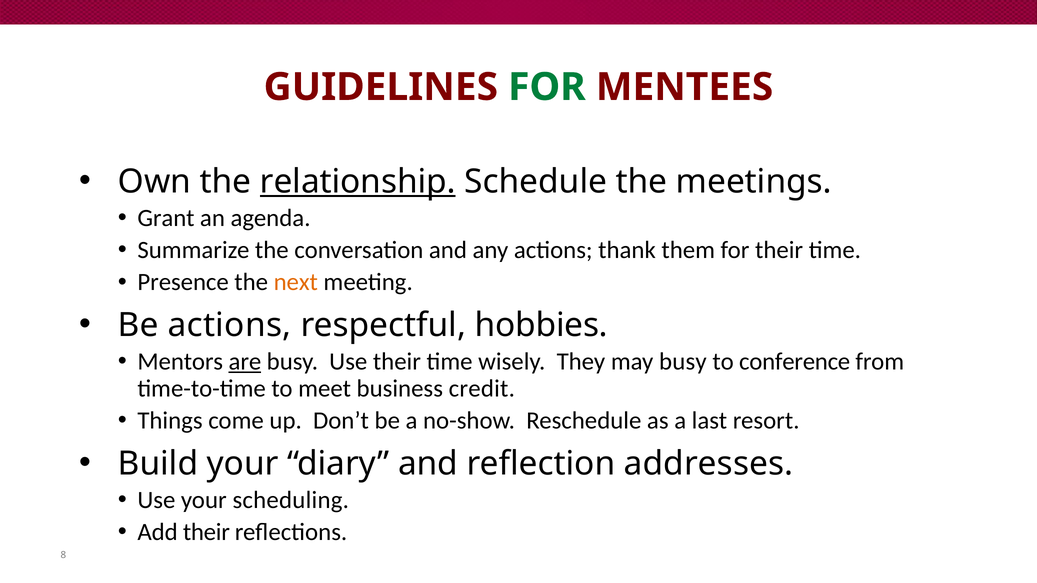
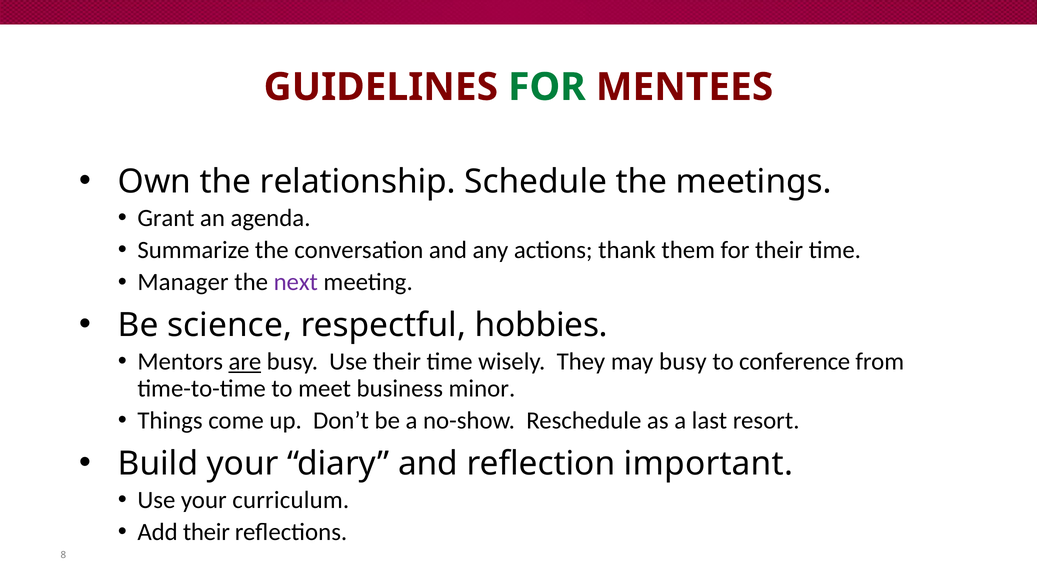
relationship underline: present -> none
Presence: Presence -> Manager
next colour: orange -> purple
Be actions: actions -> science
credit: credit -> minor
addresses: addresses -> important
scheduling: scheduling -> curriculum
